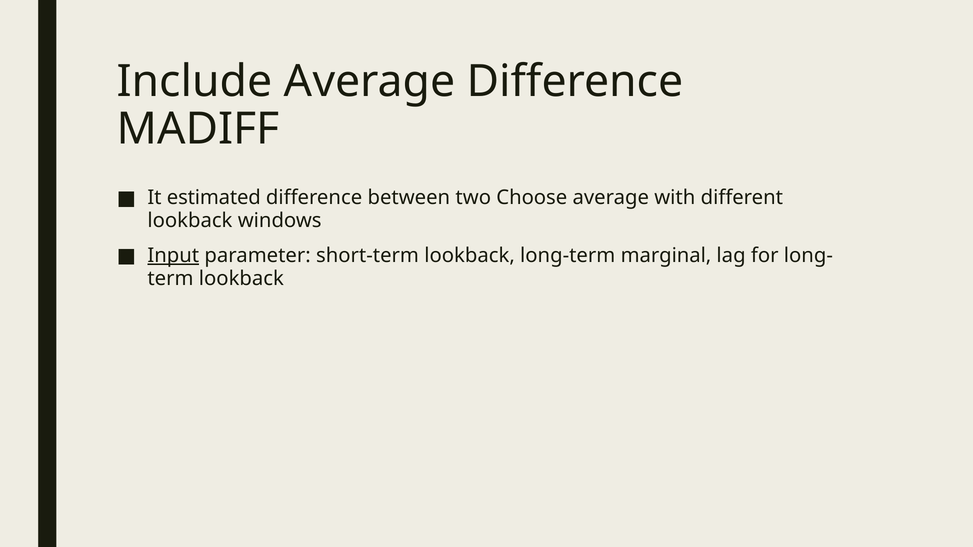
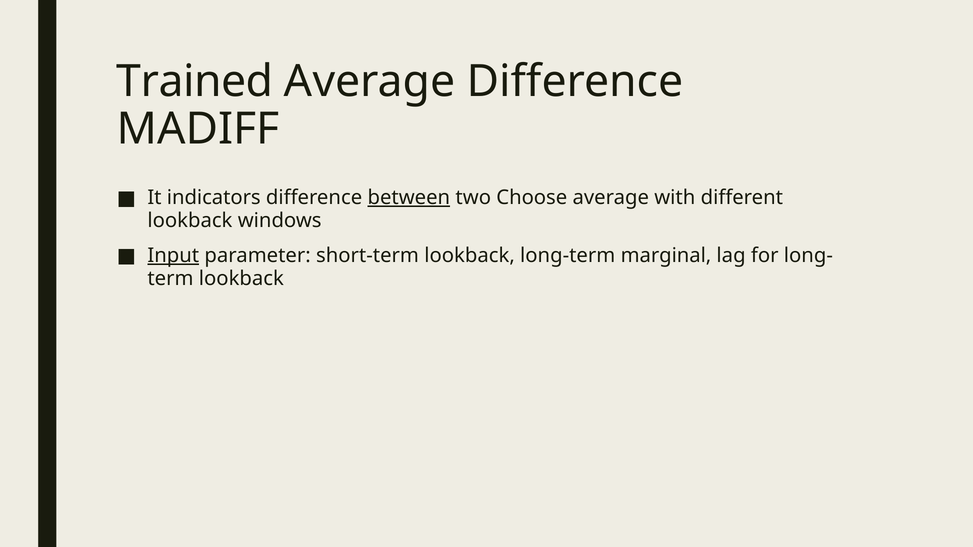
Include: Include -> Trained
estimated: estimated -> indicators
between underline: none -> present
